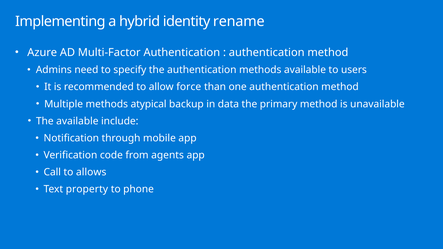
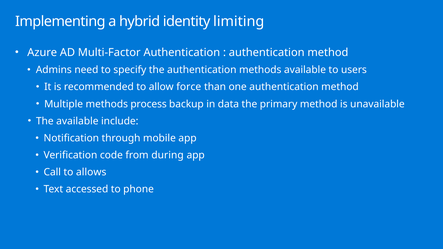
rename: rename -> limiting
atypical: atypical -> process
agents: agents -> during
property: property -> accessed
